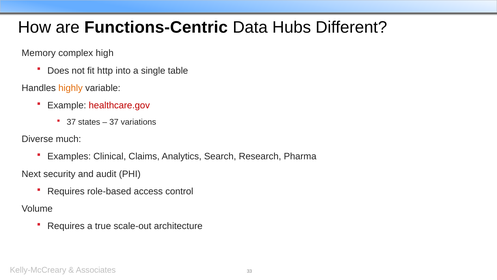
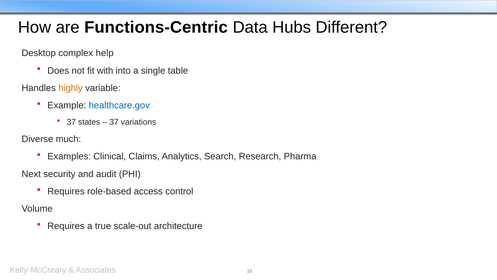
Memory: Memory -> Desktop
high: high -> help
http: http -> with
healthcare.gov colour: red -> blue
